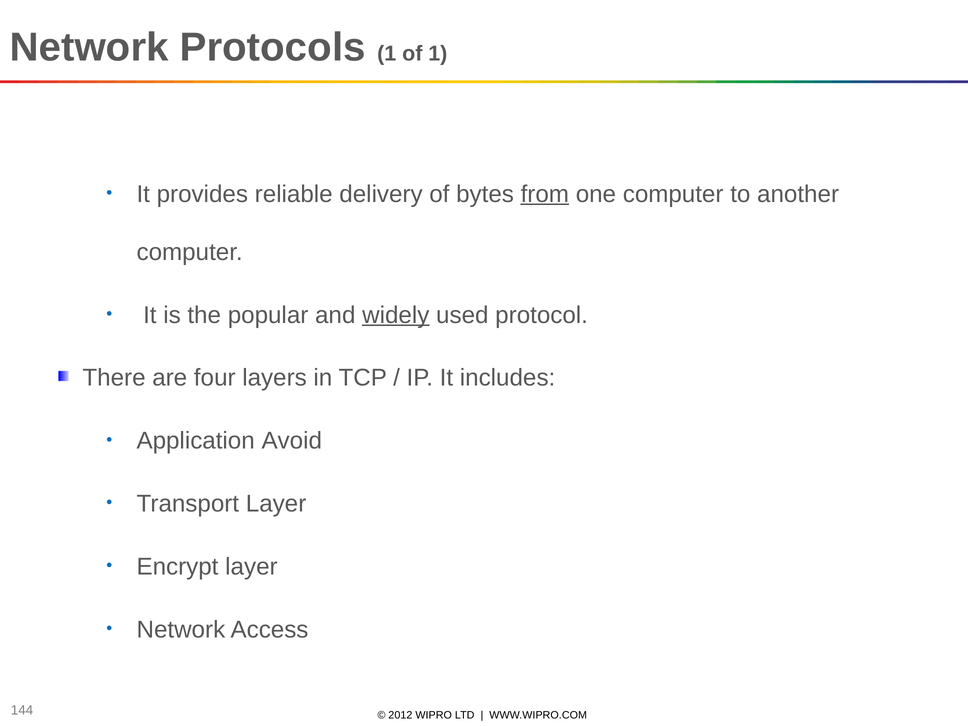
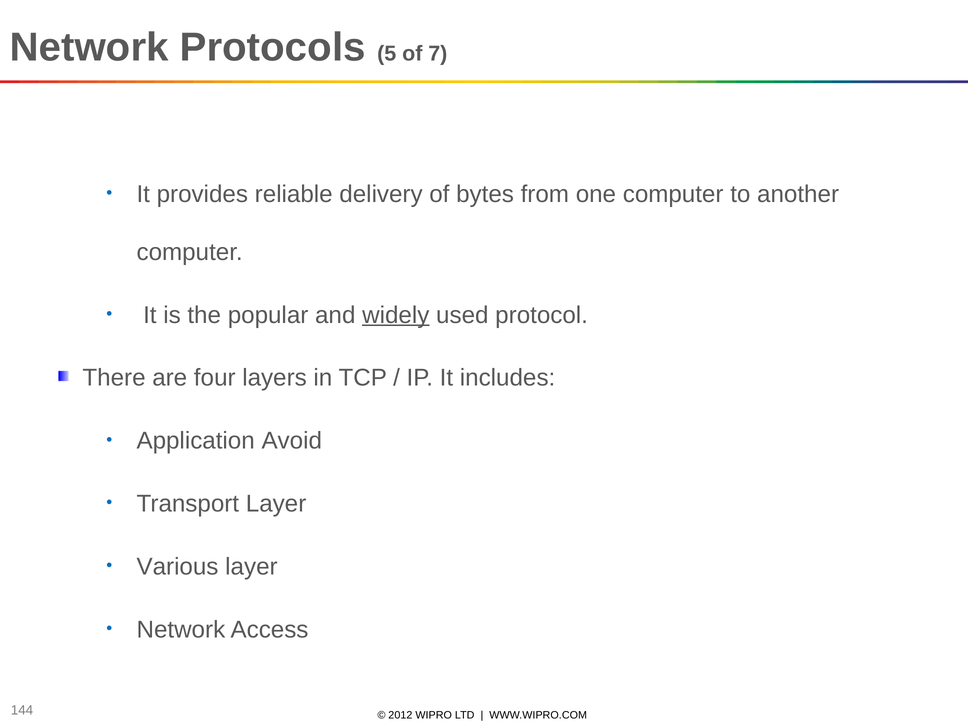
Protocols 1: 1 -> 5
of 1: 1 -> 7
from underline: present -> none
Encrypt: Encrypt -> Various
